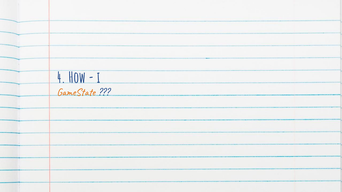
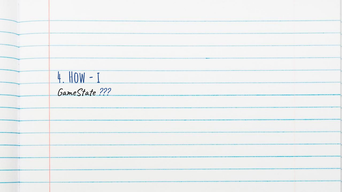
GameState colour: orange -> black
